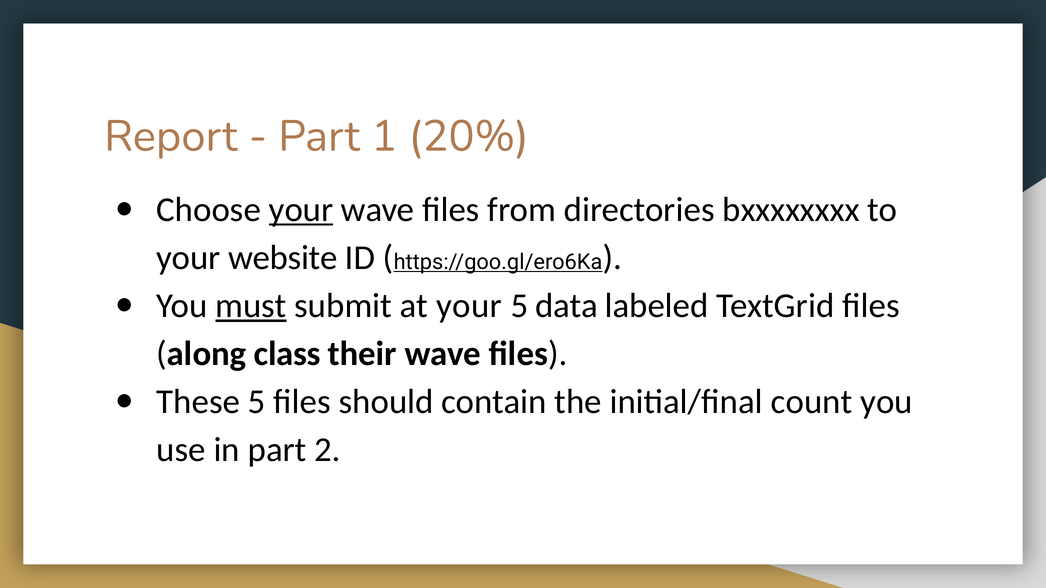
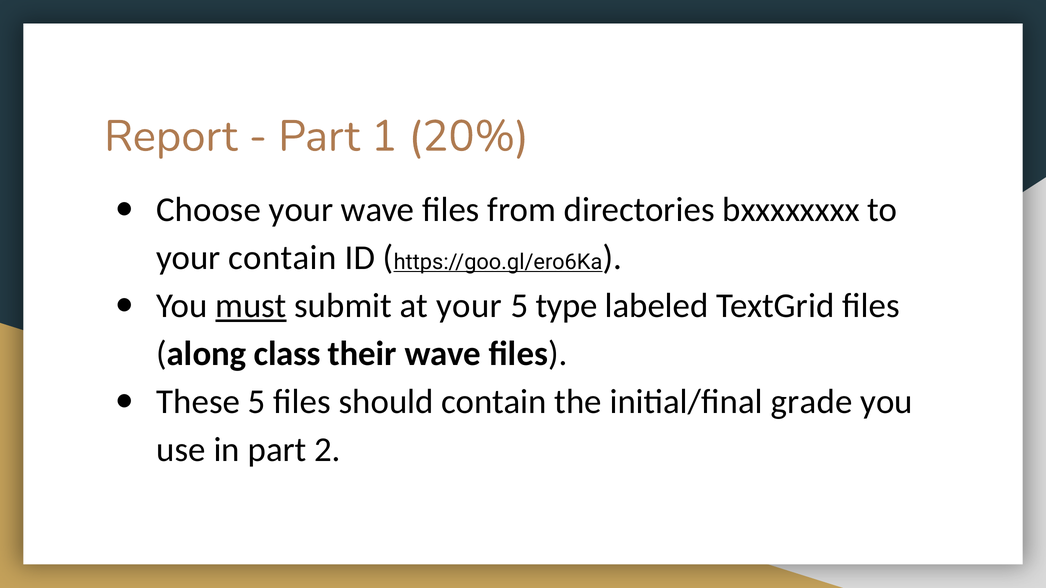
your at (301, 210) underline: present -> none
your website: website -> contain
data: data -> type
count: count -> grade
